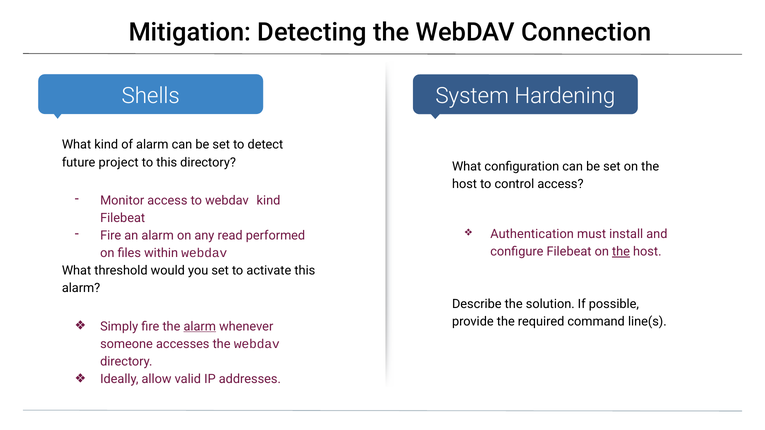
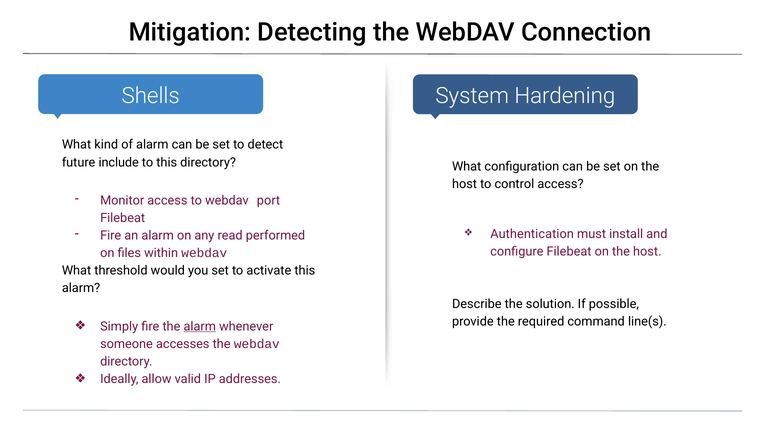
project: project -> include
webdav kind: kind -> port
the at (621, 252) underline: present -> none
